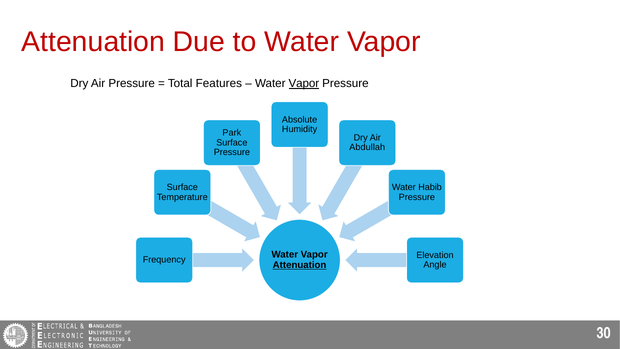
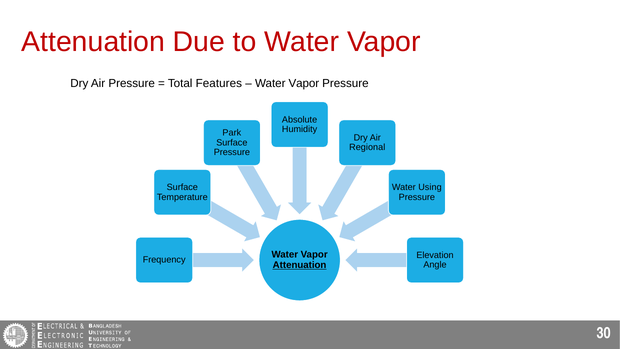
Vapor at (304, 83) underline: present -> none
Abdullah: Abdullah -> Regional
Habib: Habib -> Using
